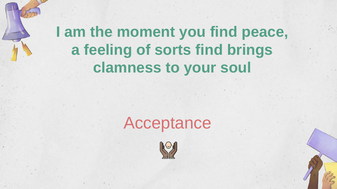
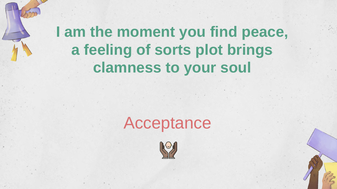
sorts find: find -> plot
